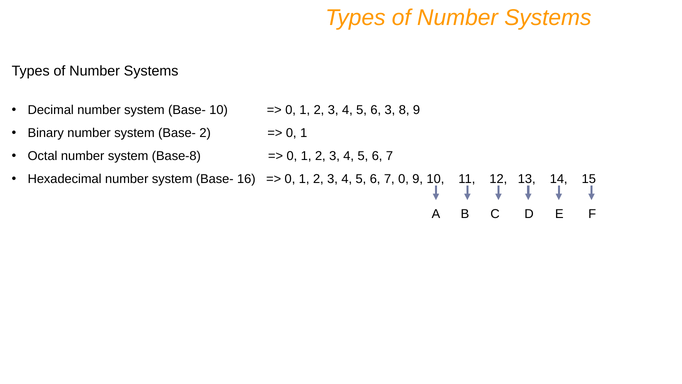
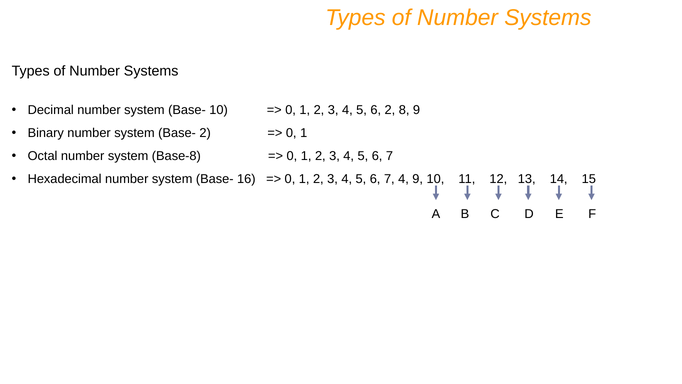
6 3: 3 -> 2
7 0: 0 -> 4
